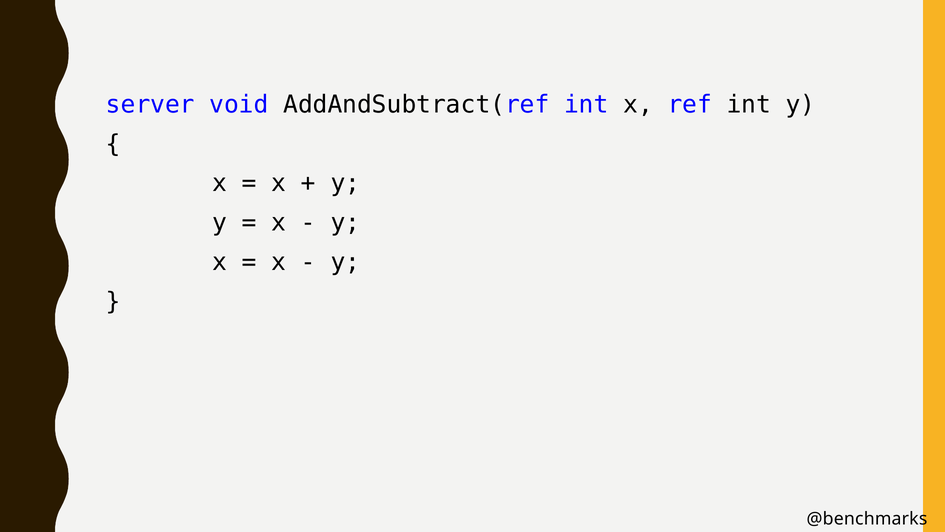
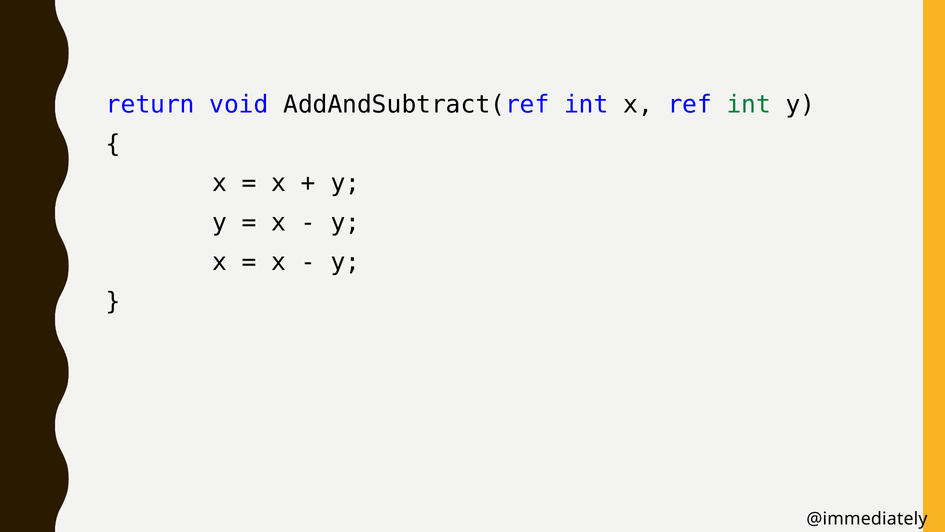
server: server -> return
int at (749, 104) colour: black -> green
@benchmarks: @benchmarks -> @immediately
